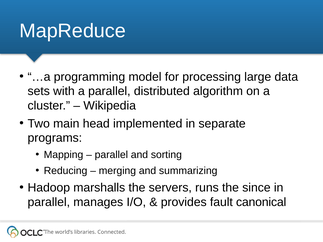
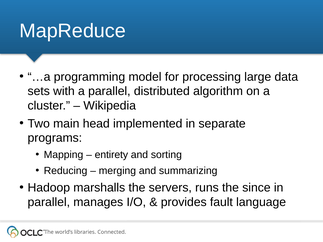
parallel at (111, 155): parallel -> entirety
canonical: canonical -> language
